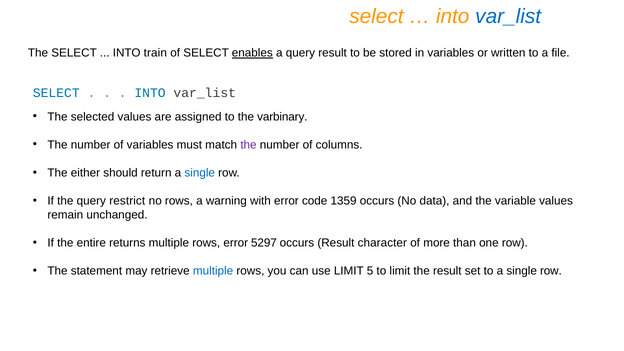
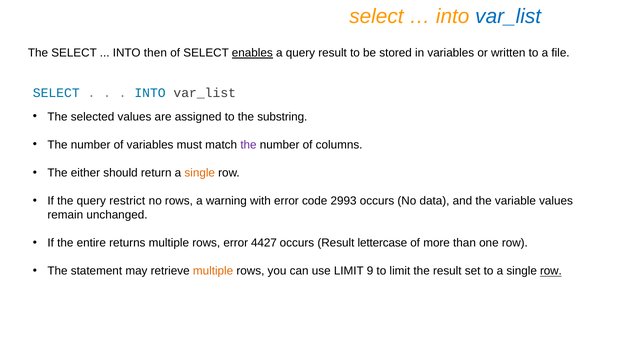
train: train -> then
varbinary: varbinary -> substring
single at (200, 173) colour: blue -> orange
1359: 1359 -> 2993
5297: 5297 -> 4427
character: character -> lettercase
multiple at (213, 271) colour: blue -> orange
5: 5 -> 9
row at (551, 271) underline: none -> present
